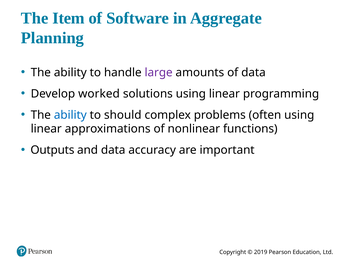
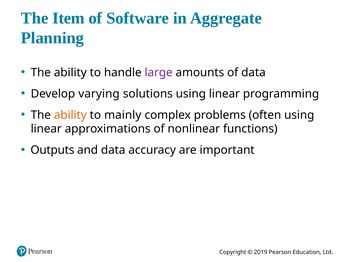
worked: worked -> varying
ability at (70, 115) colour: blue -> orange
should: should -> mainly
